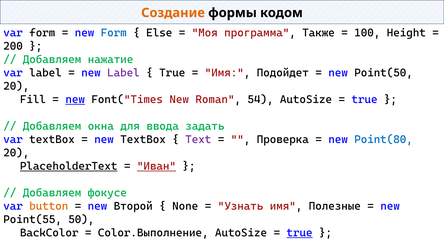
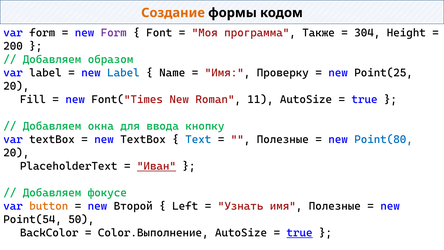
Form at (114, 33) colour: blue -> purple
Else: Else -> Font
100: 100 -> 304
нажатие: нажатие -> образом
Label at (123, 73) colour: purple -> blue
True at (172, 73): True -> Name
Подойдет: Подойдет -> Проверку
Point(50: Point(50 -> Point(25
new at (75, 99) underline: present -> none
54: 54 -> 11
задать: задать -> кнопку
Text colour: purple -> blue
Проверка at (283, 139): Проверка -> Полезные
PlaceholderText underline: present -> none
None: None -> Left
Point(55: Point(55 -> Point(54
